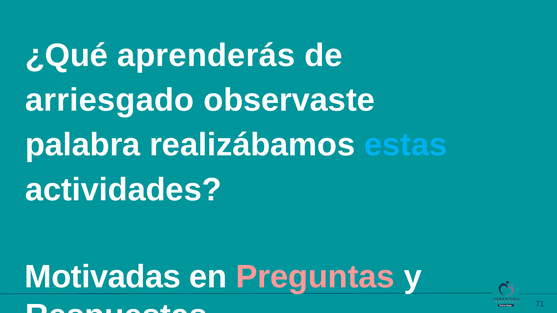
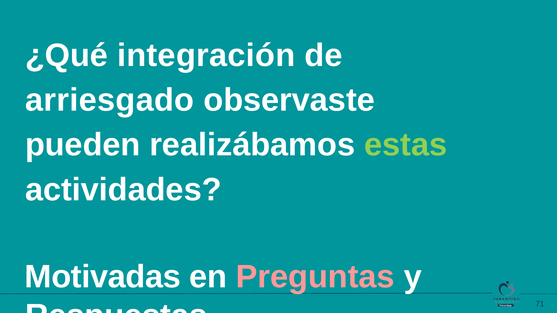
aprenderás: aprenderás -> integración
palabra: palabra -> pueden
estas colour: light blue -> light green
